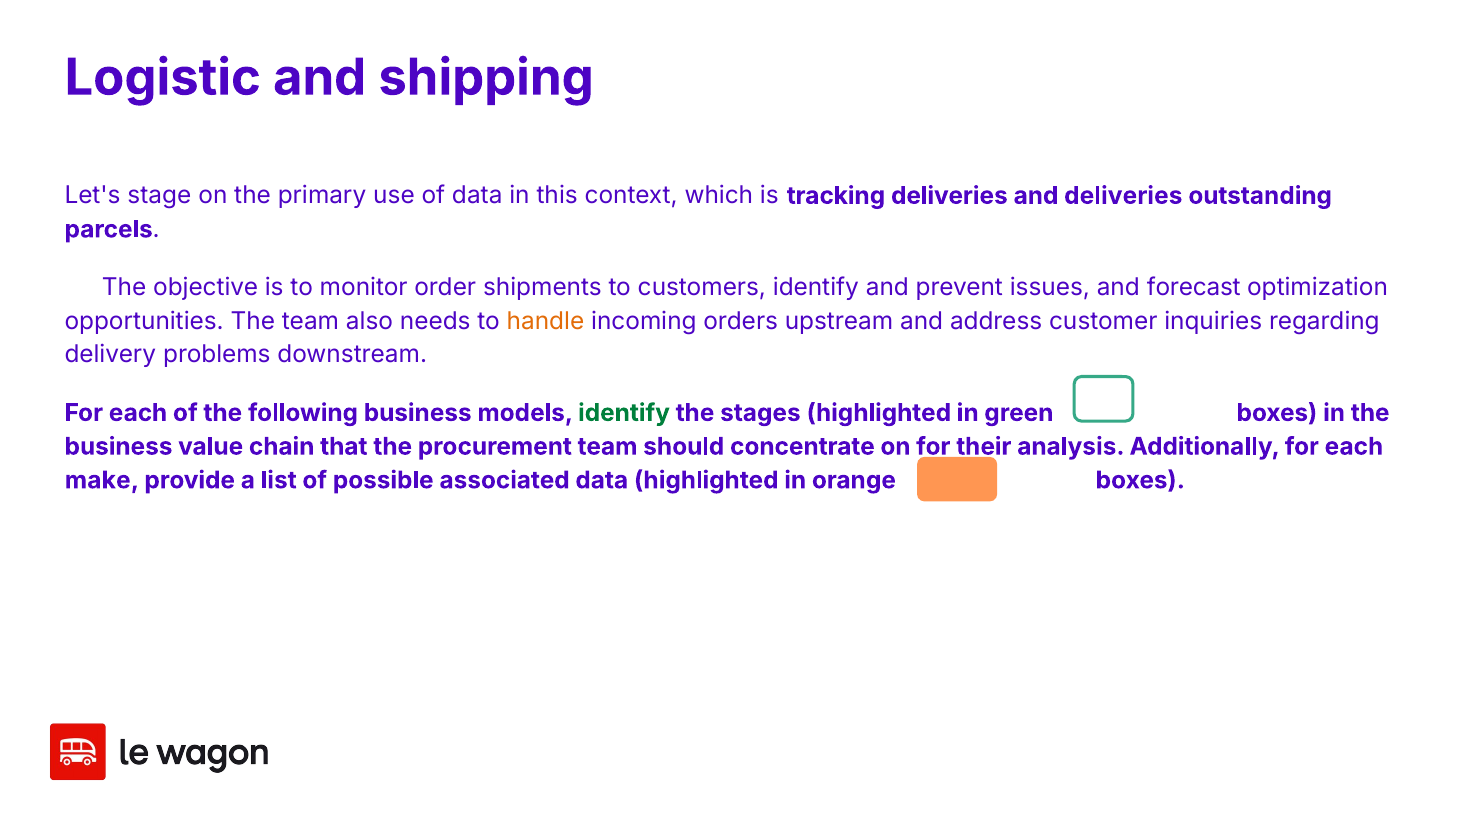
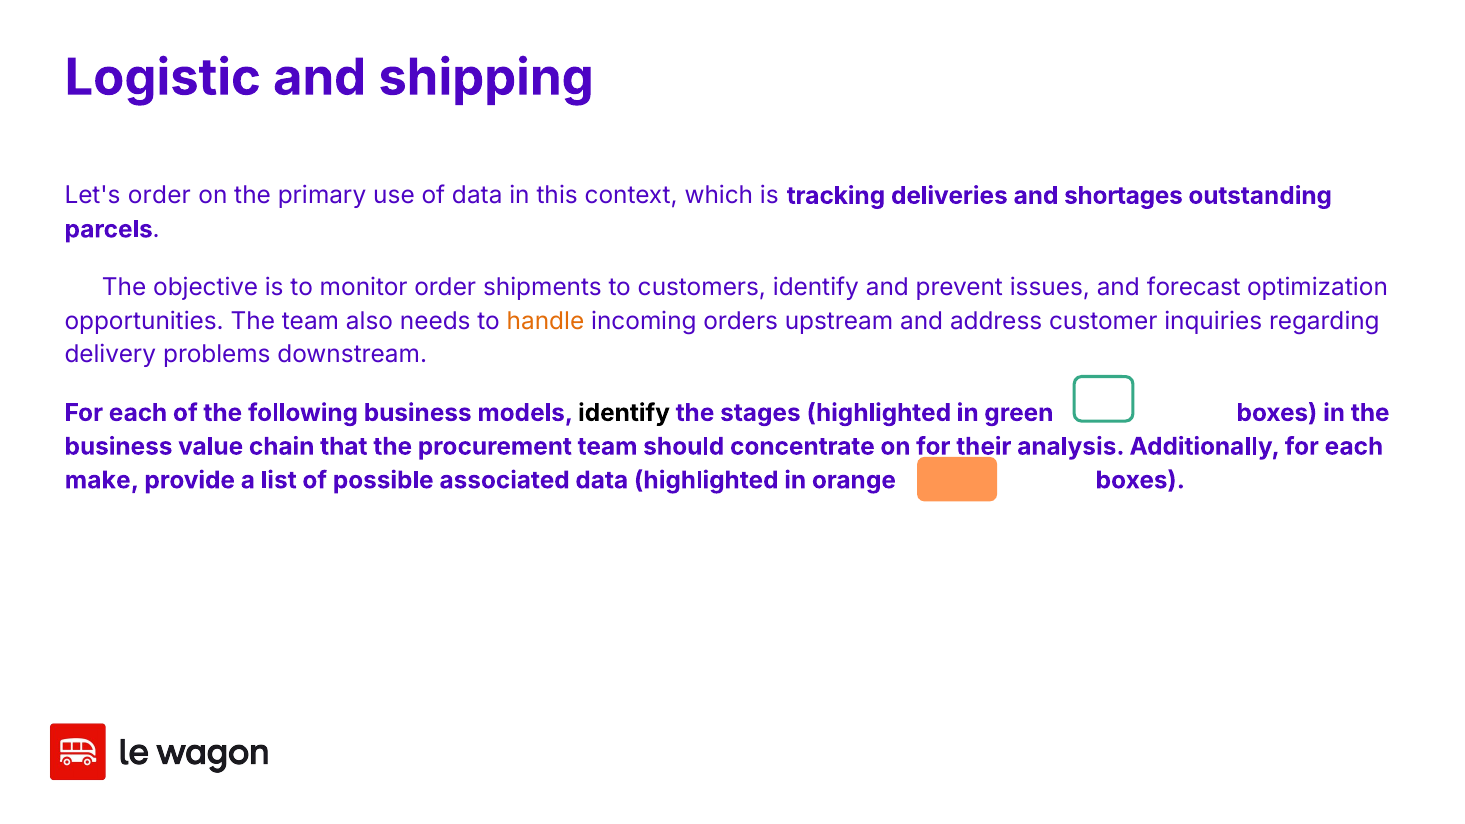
Let's stage: stage -> order
and deliveries: deliveries -> shortages
identify at (624, 413) colour: green -> black
